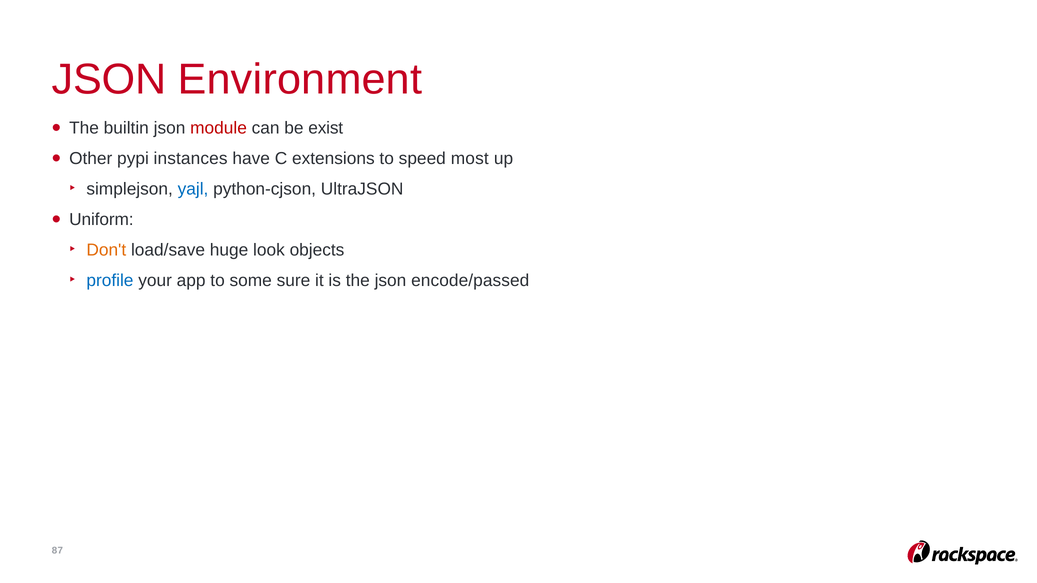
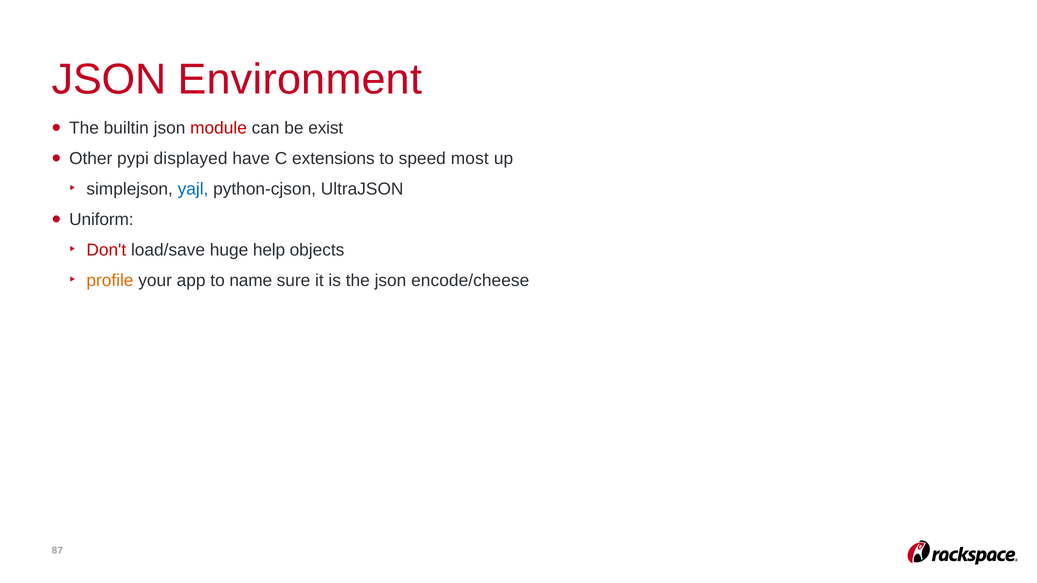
instances: instances -> displayed
Don't colour: orange -> red
look: look -> help
profile colour: blue -> orange
some: some -> name
encode/passed: encode/passed -> encode/cheese
